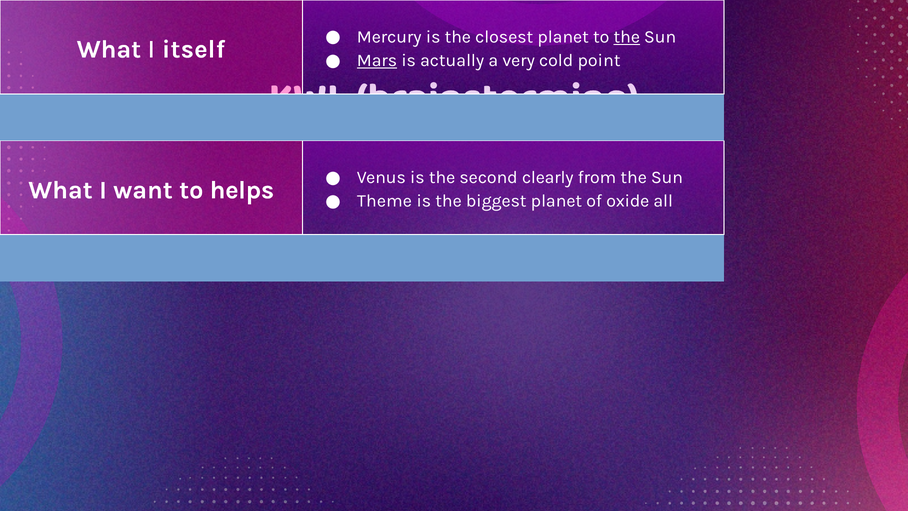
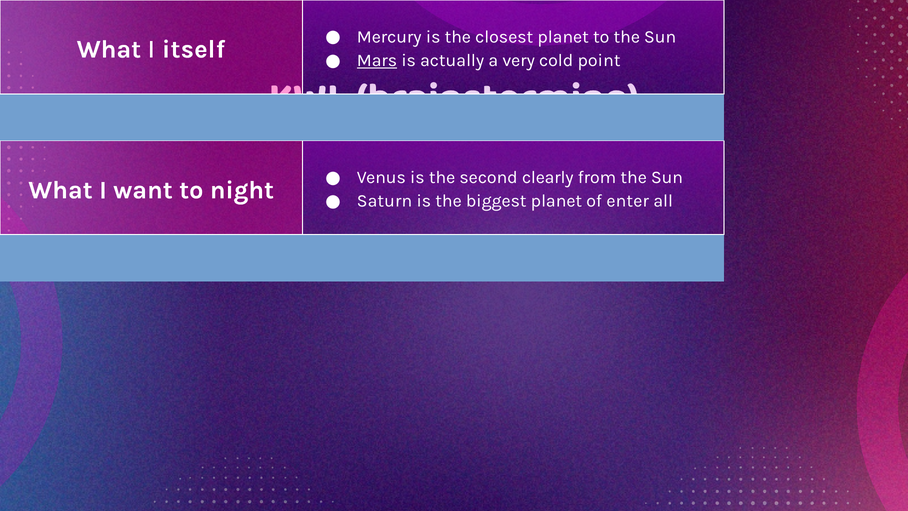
the at (627, 37) underline: present -> none
helps: helps -> night
Theme: Theme -> Saturn
oxide: oxide -> enter
